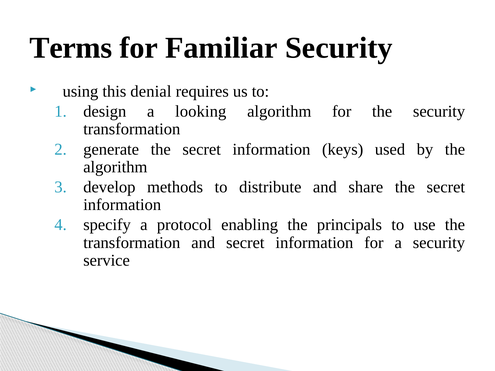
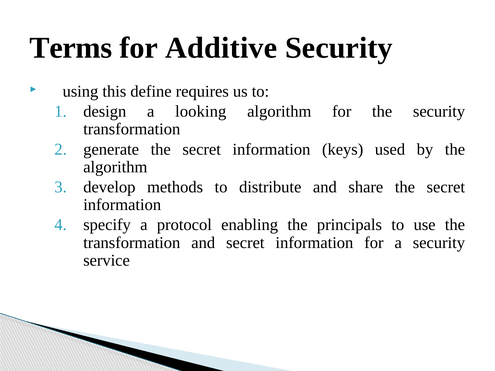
Familiar: Familiar -> Additive
denial: denial -> define
